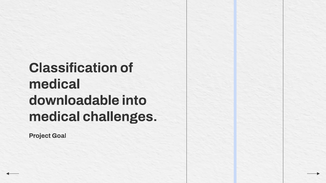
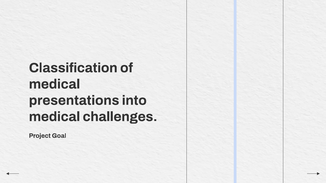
downloadable: downloadable -> presentations
